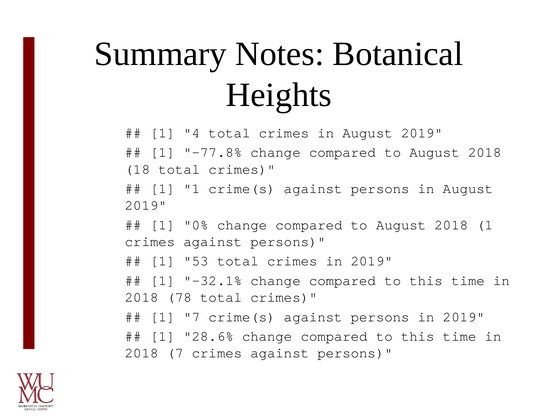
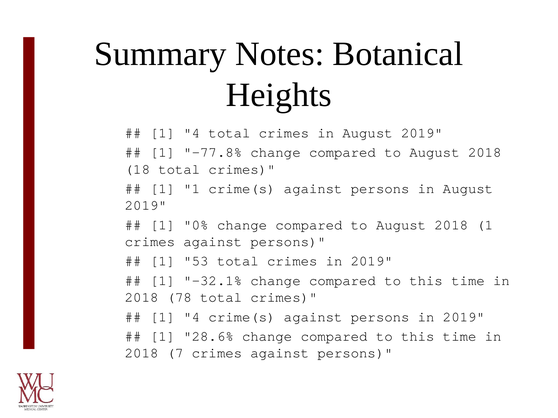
7 at (192, 317): 7 -> 4
